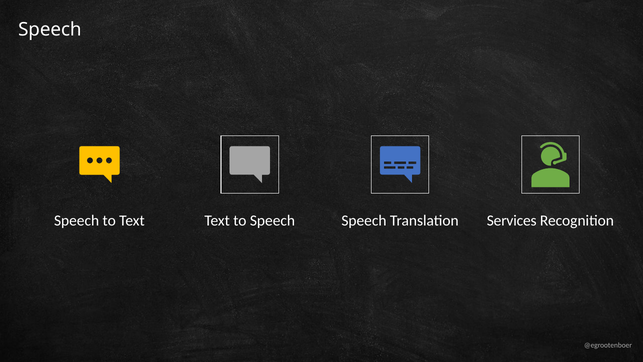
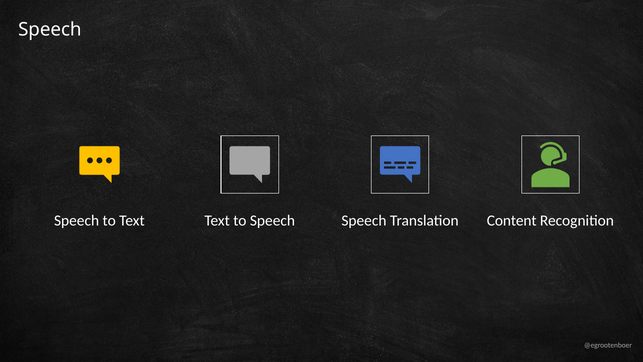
Services: Services -> Content
